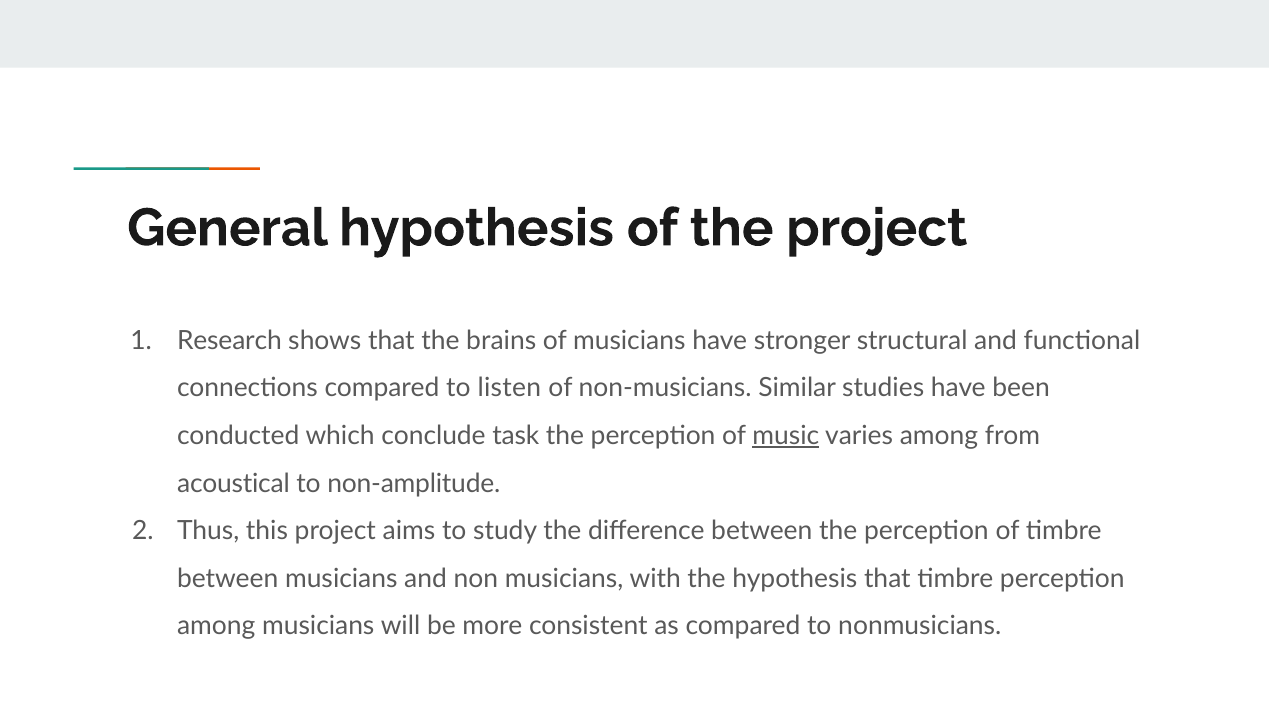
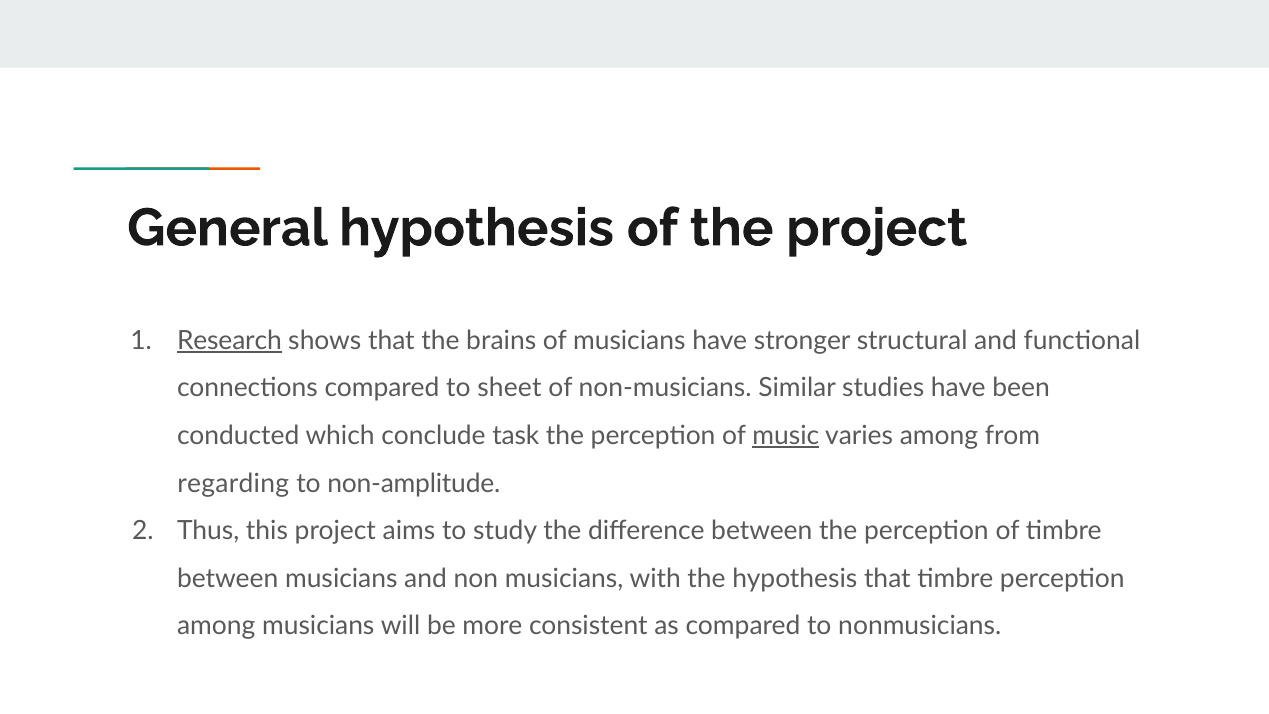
Research underline: none -> present
listen: listen -> sheet
acoustical: acoustical -> regarding
